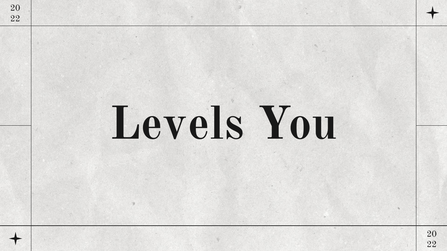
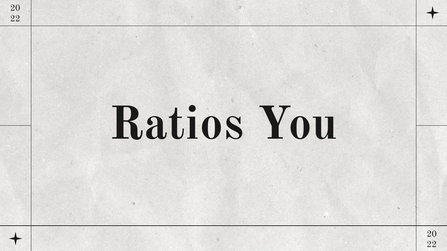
Levels: Levels -> Ratios
